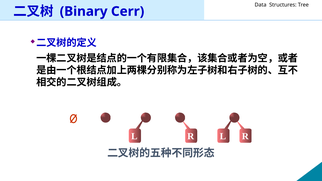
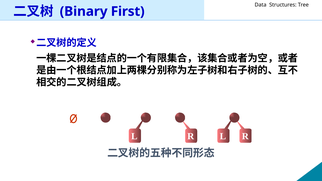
Cerr: Cerr -> First
